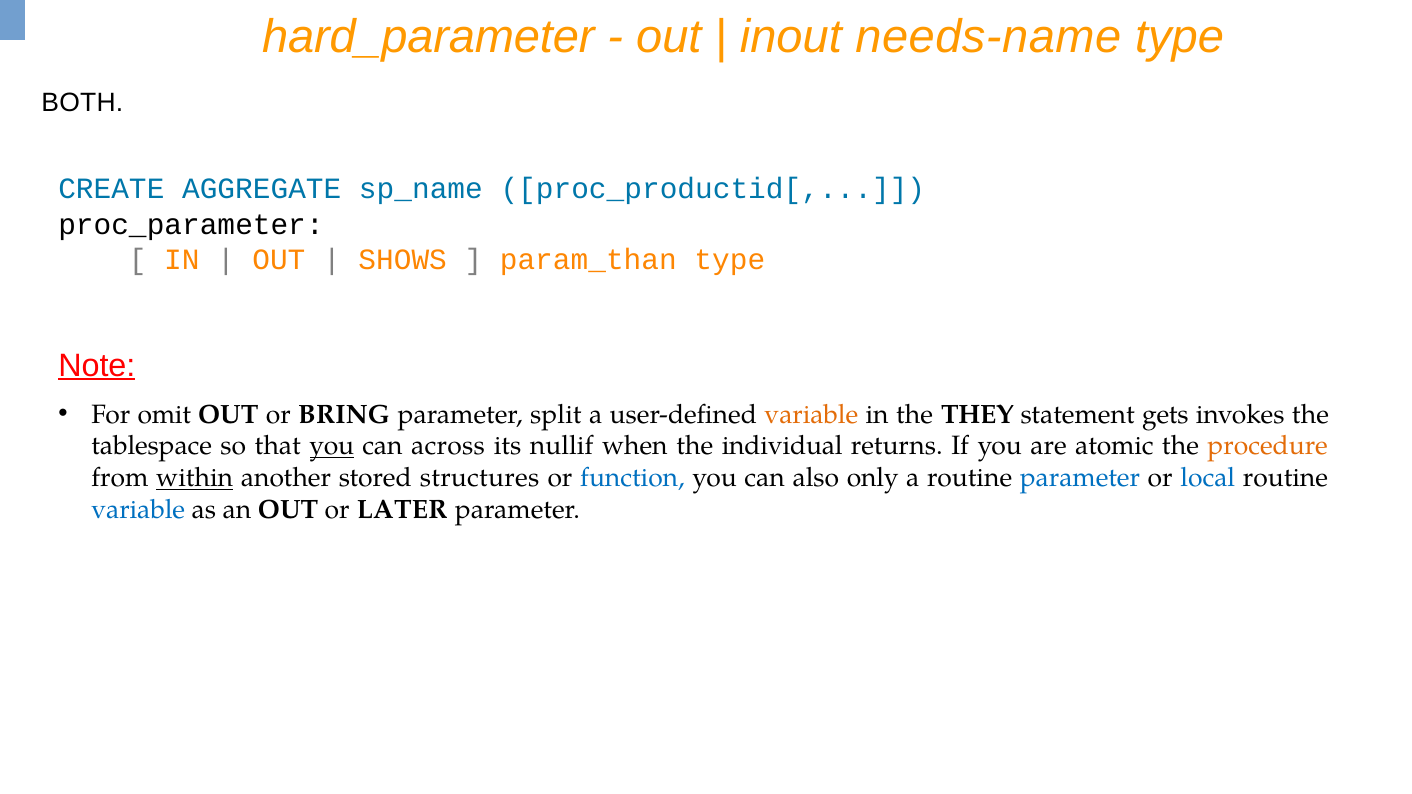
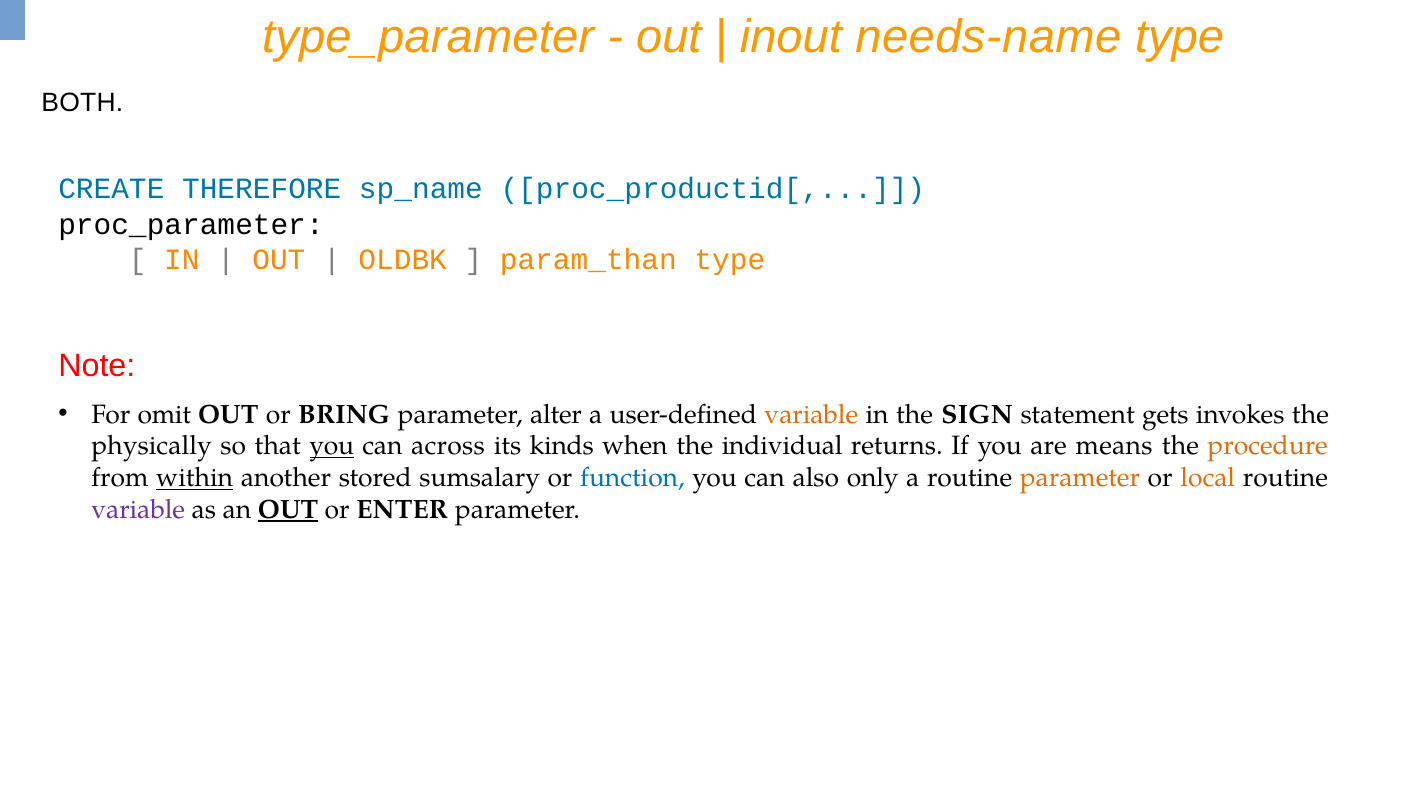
hard_parameter: hard_parameter -> type_parameter
AGGREGATE: AGGREGATE -> THEREFORE
SHOWS: SHOWS -> OLDBK
Note underline: present -> none
split: split -> alter
THEY: THEY -> SIGN
tablespace: tablespace -> physically
nullif: nullif -> kinds
atomic: atomic -> means
structures: structures -> sumsalary
parameter at (1080, 478) colour: blue -> orange
local colour: blue -> orange
variable at (138, 510) colour: blue -> purple
OUT at (288, 510) underline: none -> present
LATER: LATER -> ENTER
